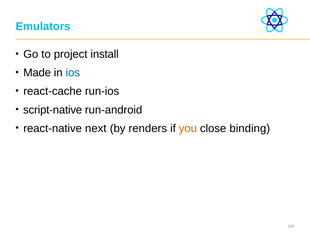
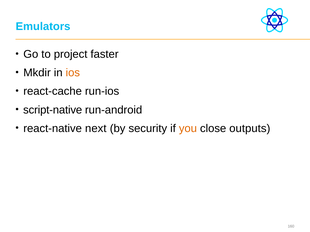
install: install -> faster
Made: Made -> Mkdir
ios colour: blue -> orange
renders: renders -> security
binding: binding -> outputs
